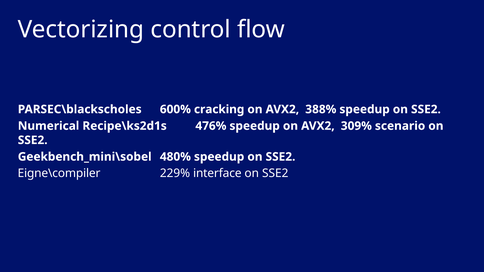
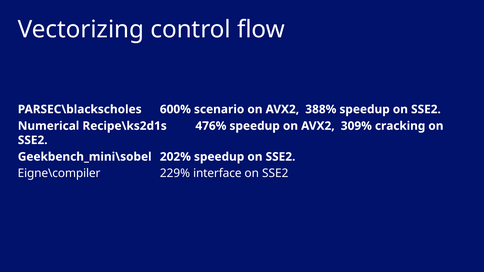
cracking: cracking -> scenario
scenario: scenario -> cracking
480%: 480% -> 202%
